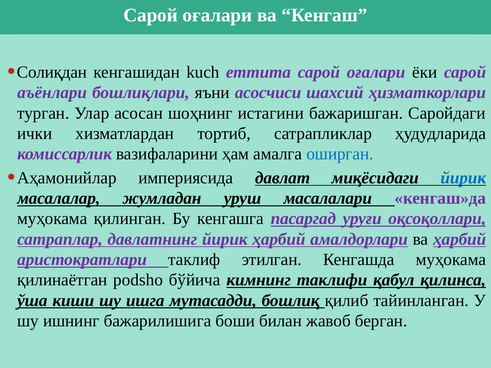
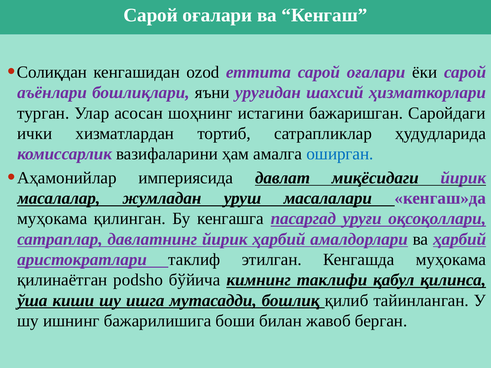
kuch: kuch -> ozod
асосчиси: асосчиси -> уруғидан
йирик at (463, 178) colour: blue -> purple
